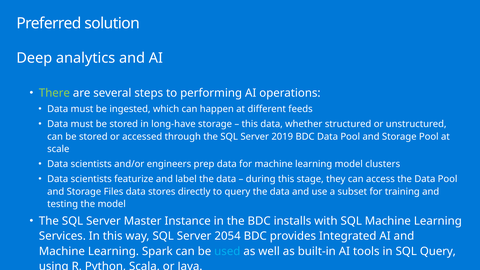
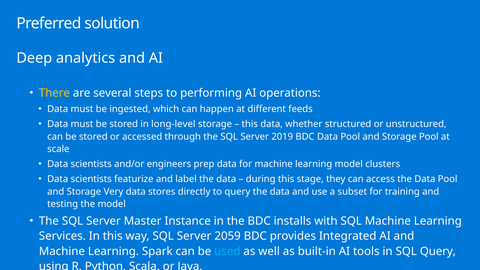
There colour: light green -> yellow
long-have: long-have -> long-level
Files: Files -> Very
2054: 2054 -> 2059
